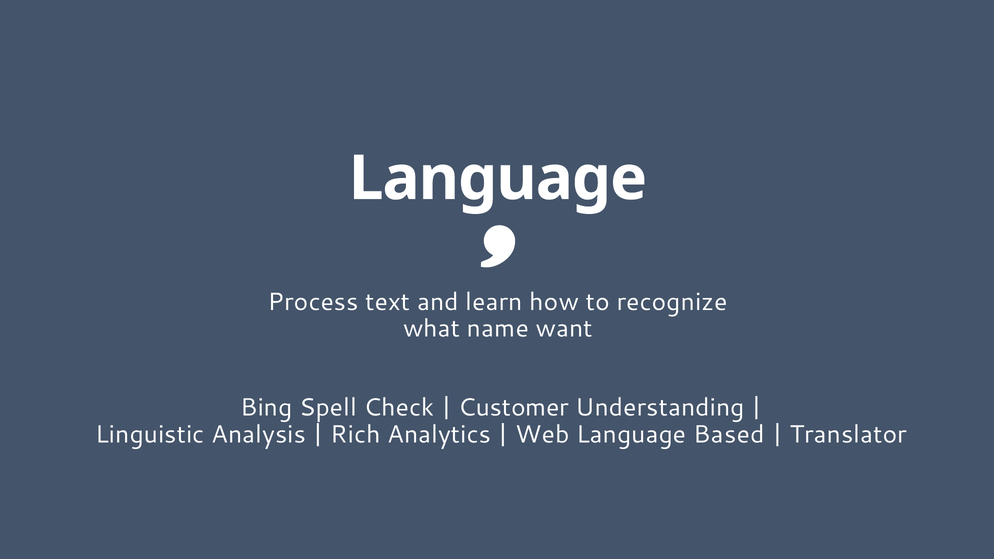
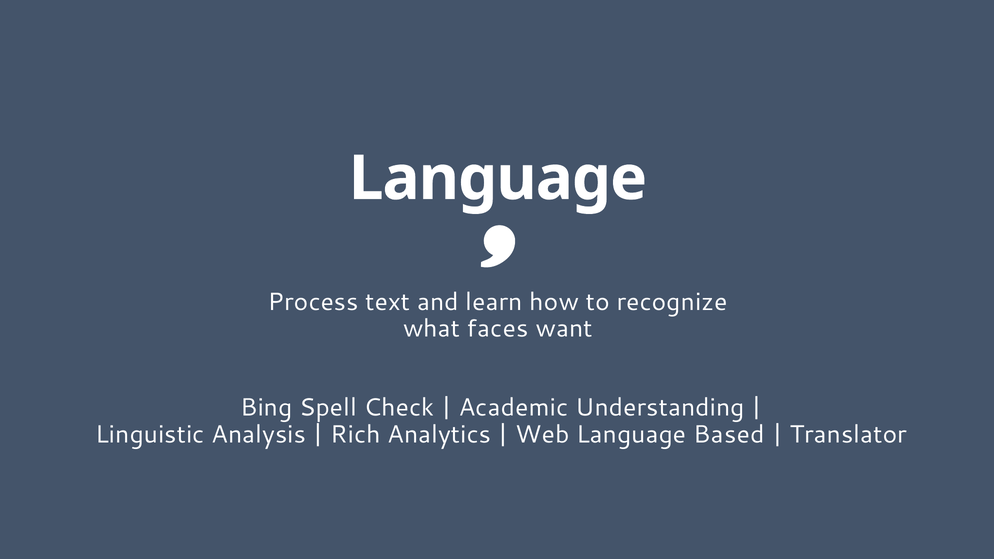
name: name -> faces
Customer: Customer -> Academic
